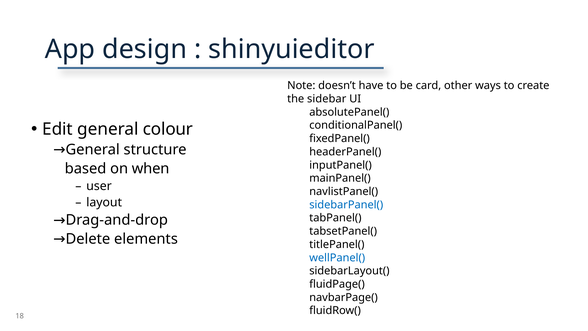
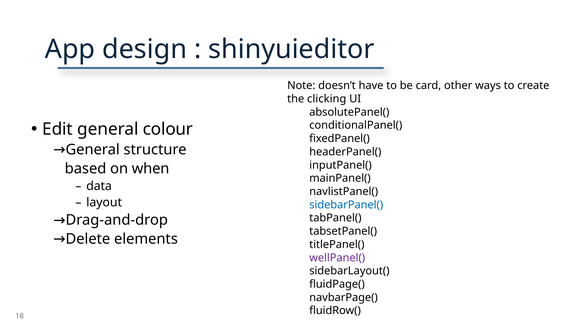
sidebar: sidebar -> clicking
user: user -> data
wellPanel( colour: blue -> purple
